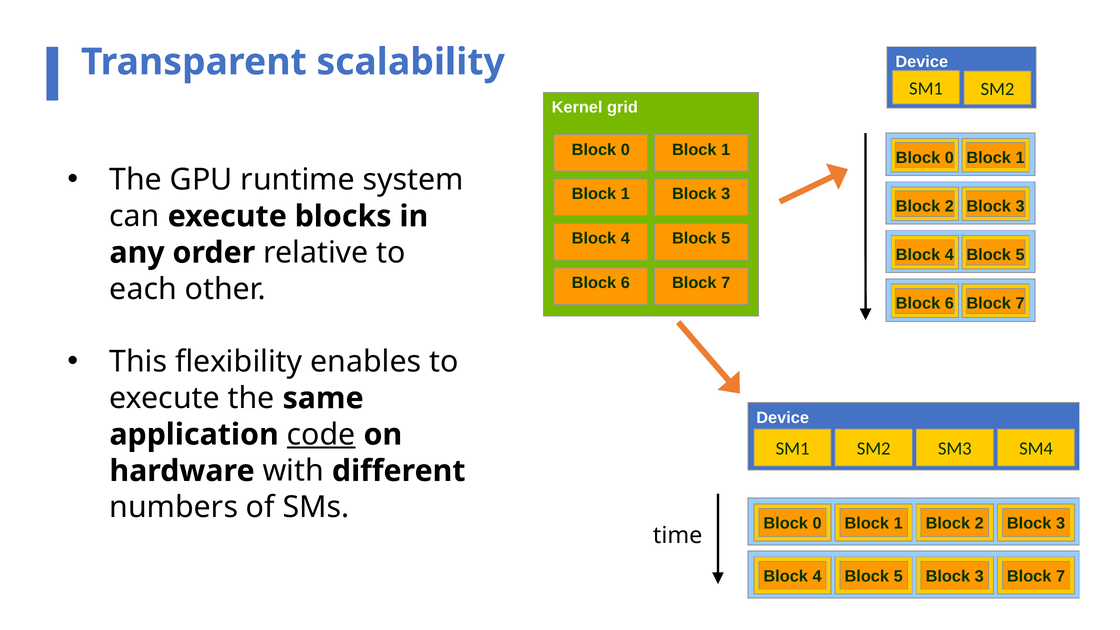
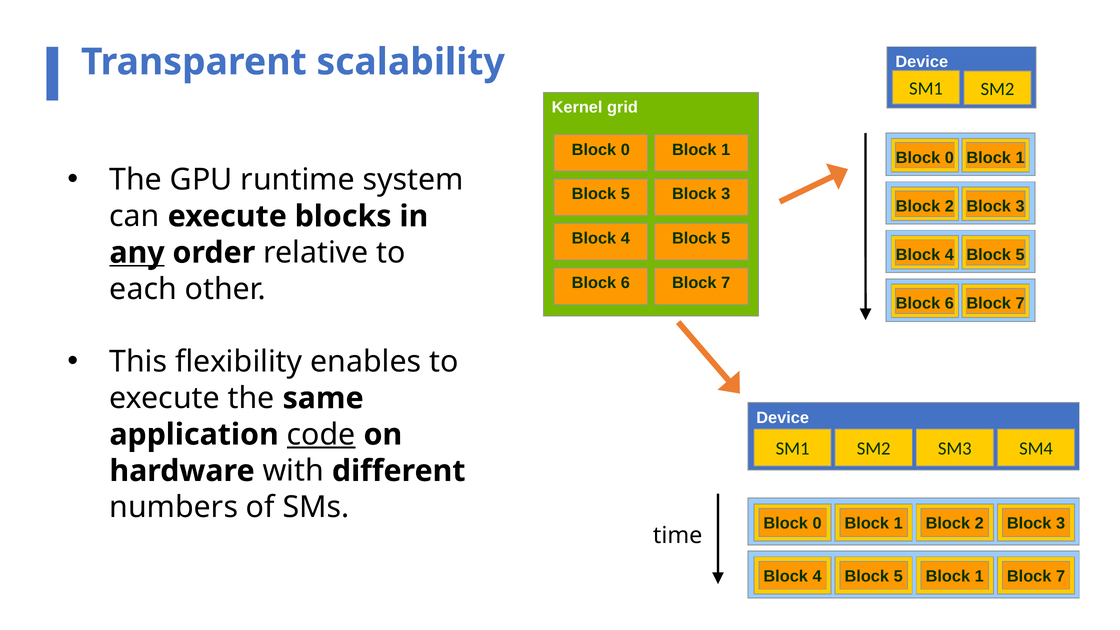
1 at (625, 194): 1 -> 5
any underline: none -> present
5 Block 3: 3 -> 1
